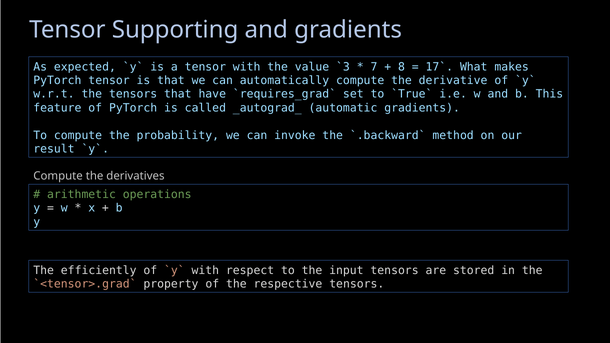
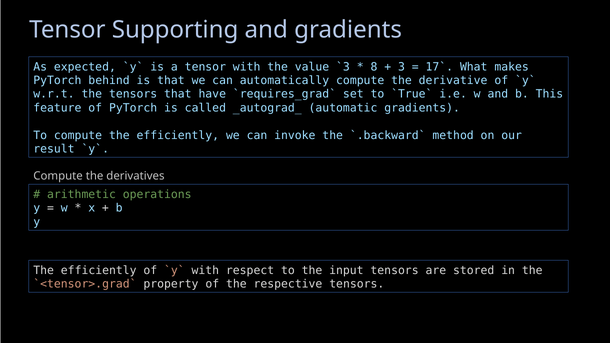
7: 7 -> 8
8: 8 -> 3
PyTorch tensor: tensor -> behind
compute the probability: probability -> efficiently
